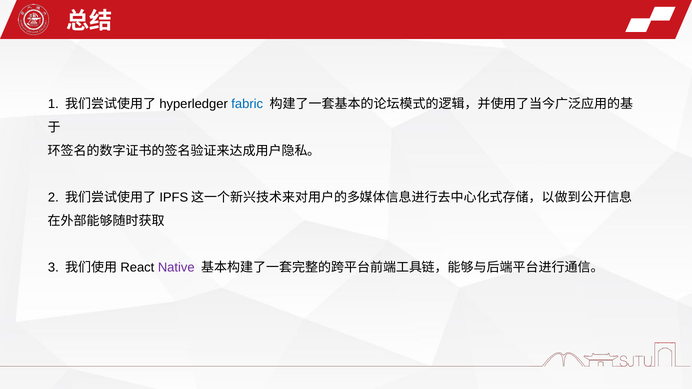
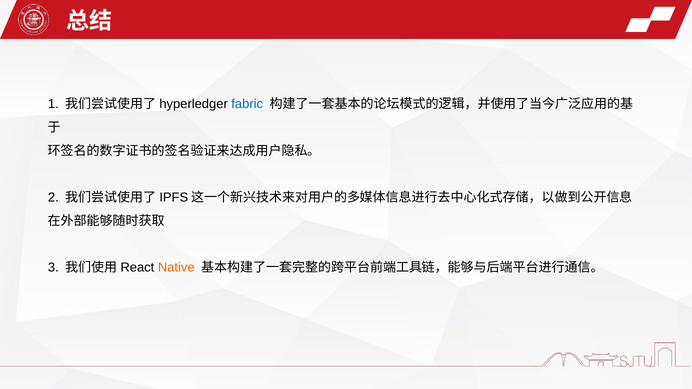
Native colour: purple -> orange
